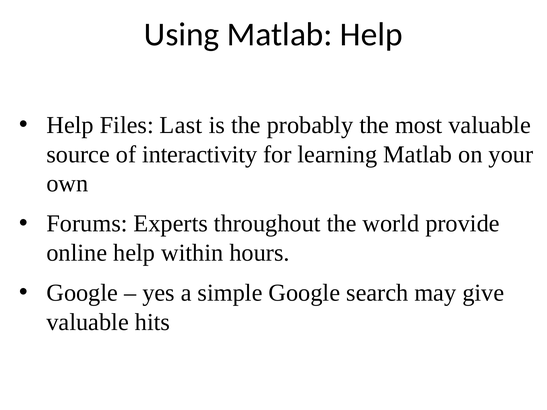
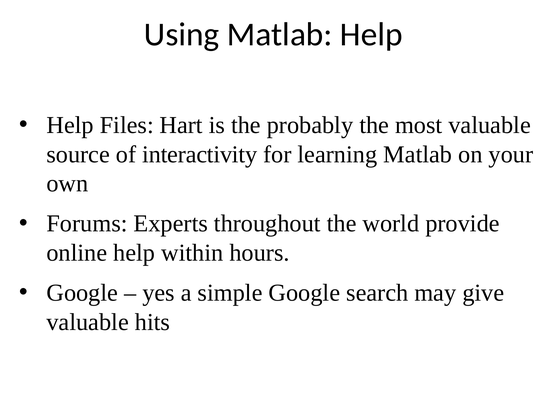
Last: Last -> Hart
